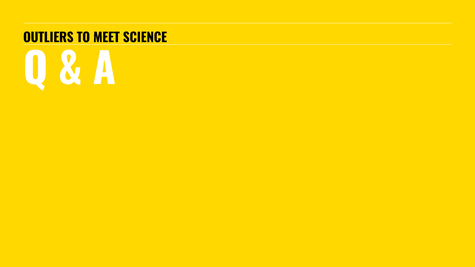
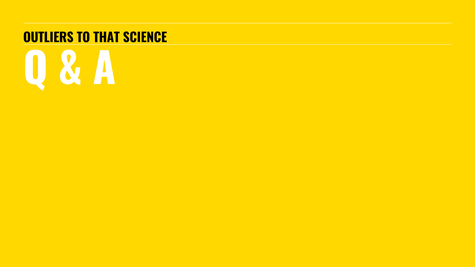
MEET: MEET -> THAT
